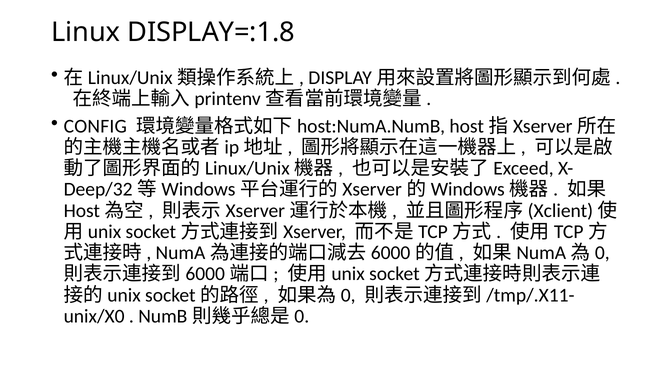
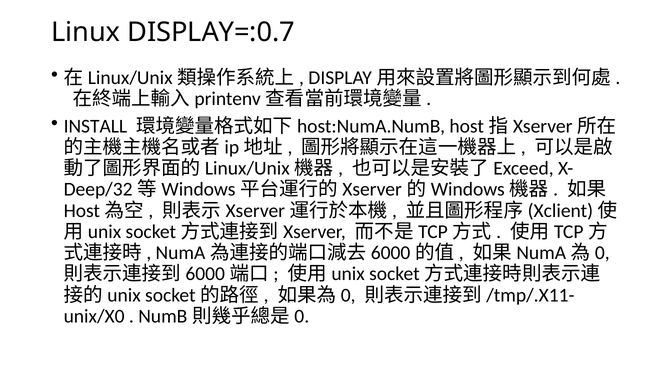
DISPLAY=:1.8: DISPLAY=:1.8 -> DISPLAY=:0.7
CONFIG: CONFIG -> INSTALL
